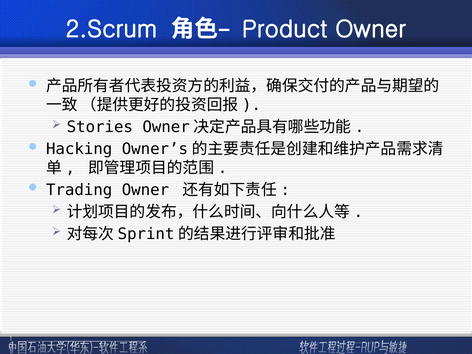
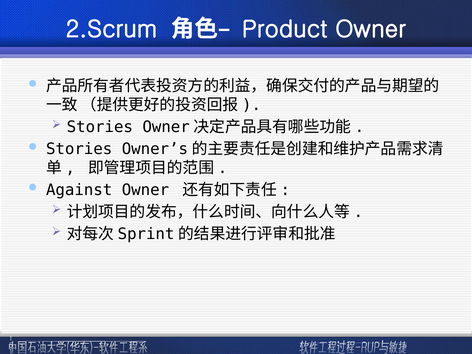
Hacking at (79, 149): Hacking -> Stories
Trading: Trading -> Against
